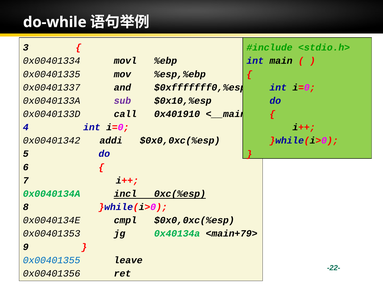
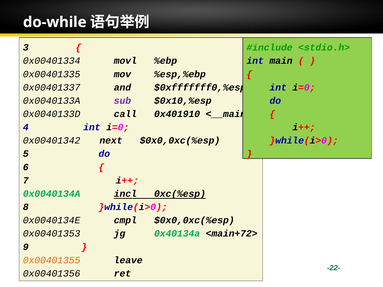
addi: addi -> next
<main+79>: <main+79> -> <main+72>
0x00401355 colour: blue -> orange
